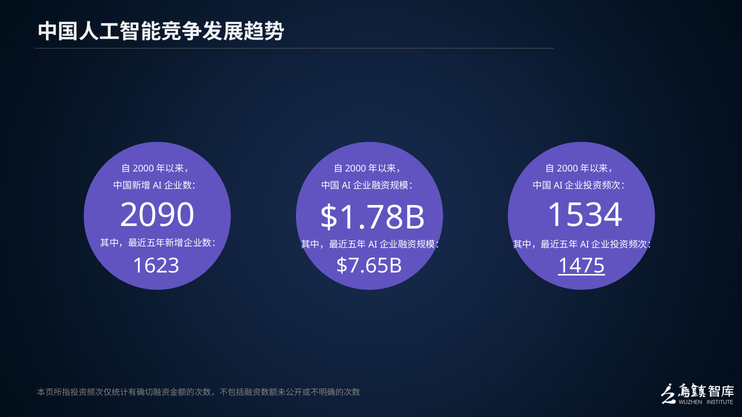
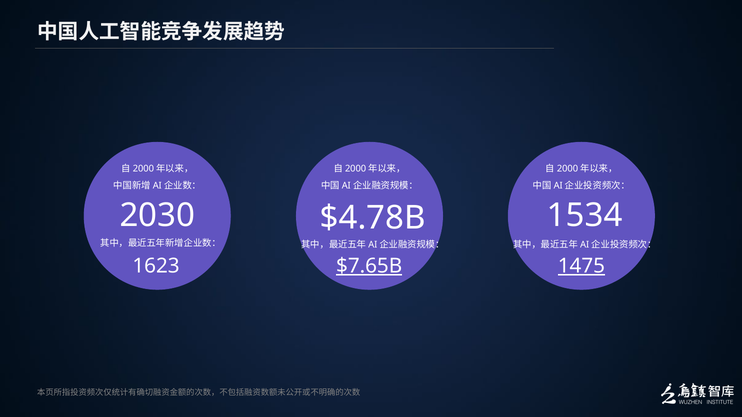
2090: 2090 -> 2030
$1.78B: $1.78B -> $4.78B
$7.65B underline: none -> present
